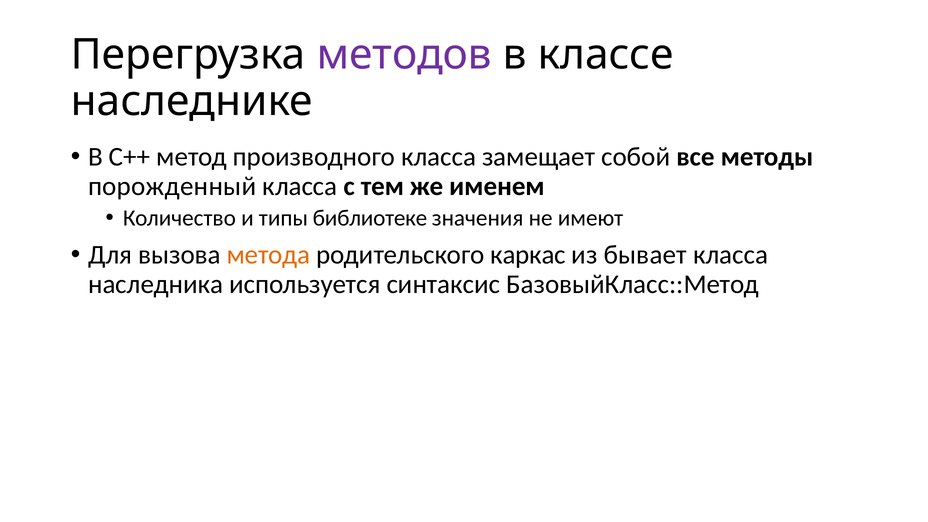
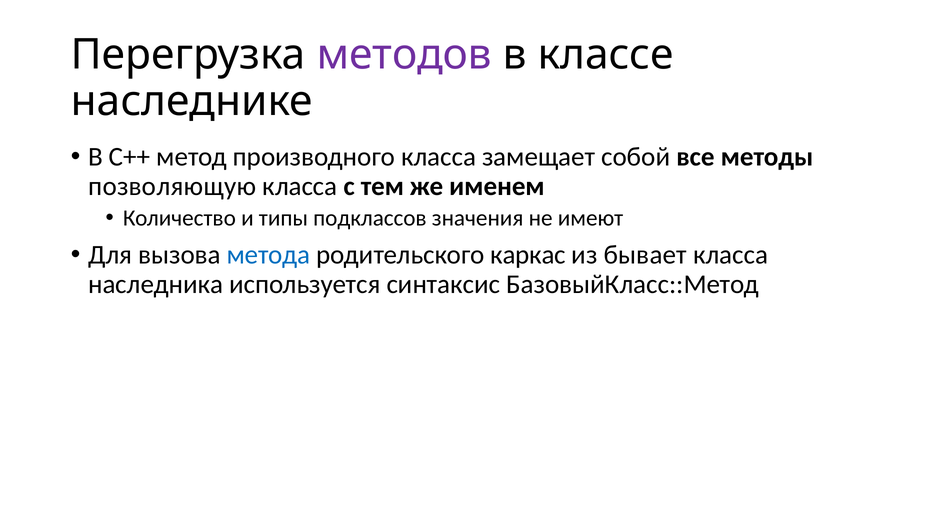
порожденный: порожденный -> позволяющую
библиотеке: библиотеке -> подклассов
метода colour: orange -> blue
